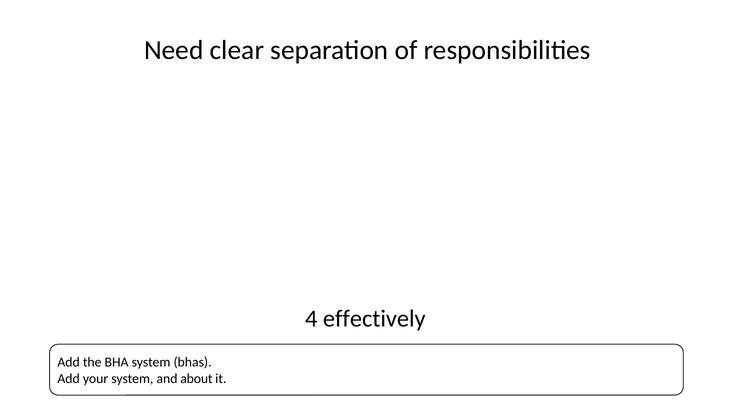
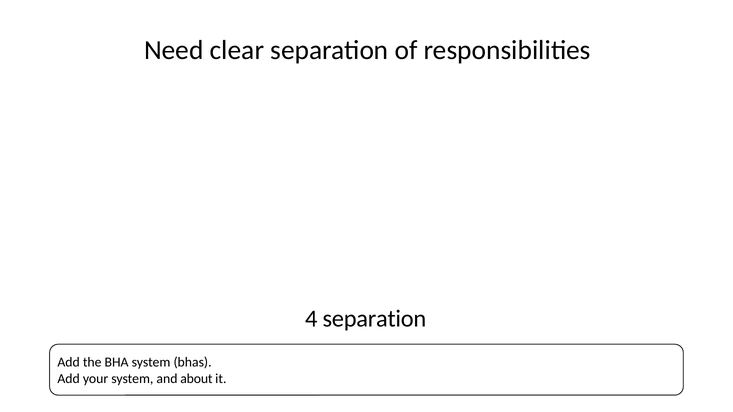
4 effectively: effectively -> separation
